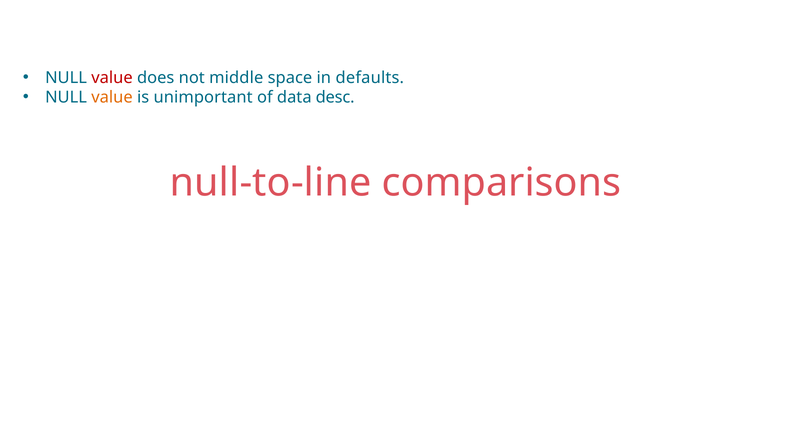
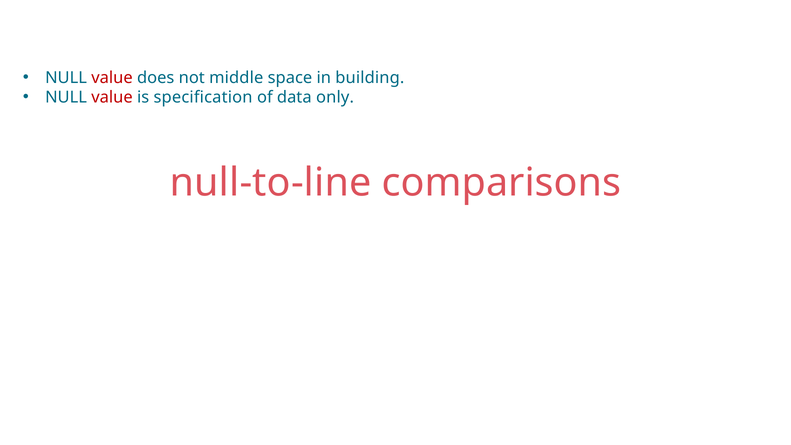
defaults: defaults -> building
value at (112, 97) colour: orange -> red
unimportant: unimportant -> specification
desc: desc -> only
